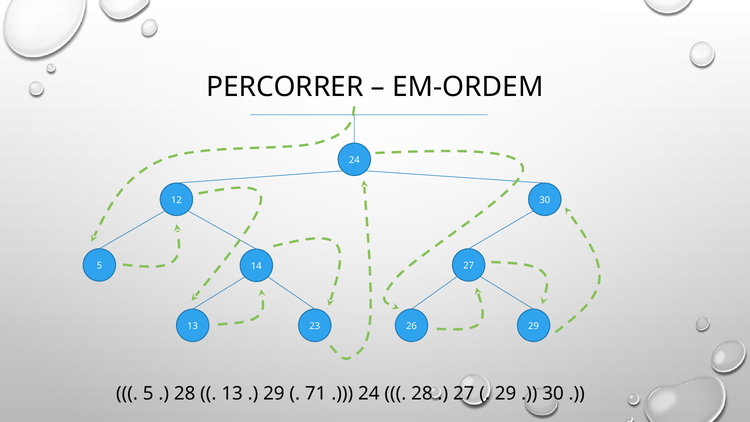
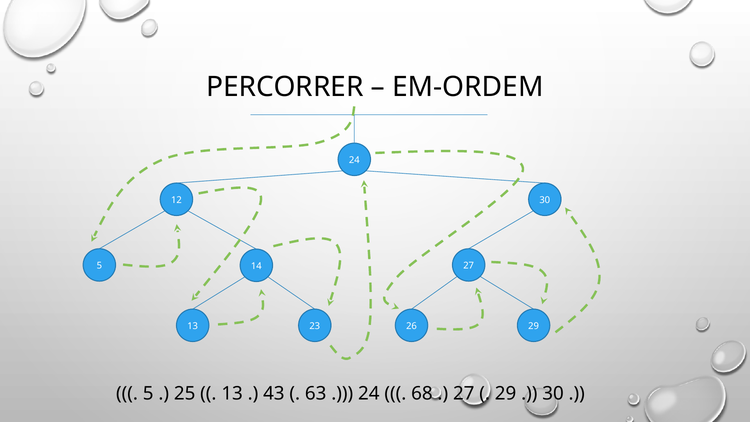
28 at (185, 393): 28 -> 25
29 at (274, 393): 29 -> 43
71: 71 -> 63
28 at (422, 393): 28 -> 68
